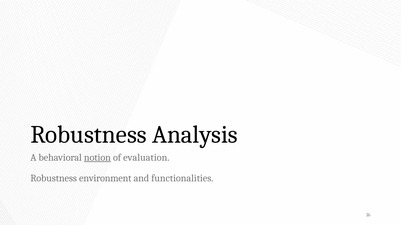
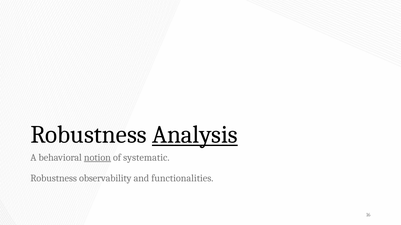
Analysis underline: none -> present
evaluation: evaluation -> systematic
environment: environment -> observability
